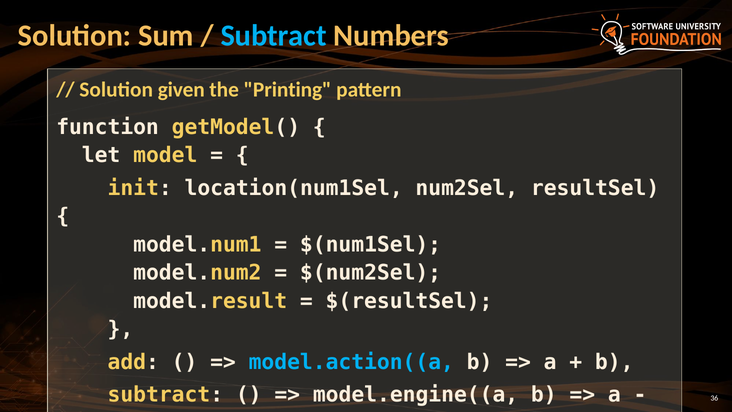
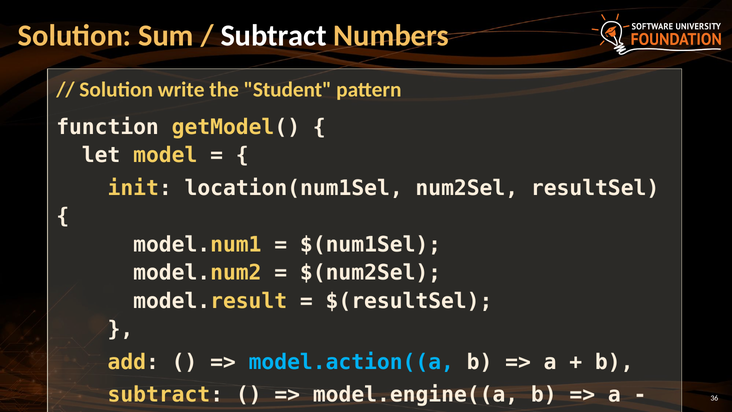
Subtract at (274, 36) colour: light blue -> white
given: given -> write
Printing: Printing -> Student
